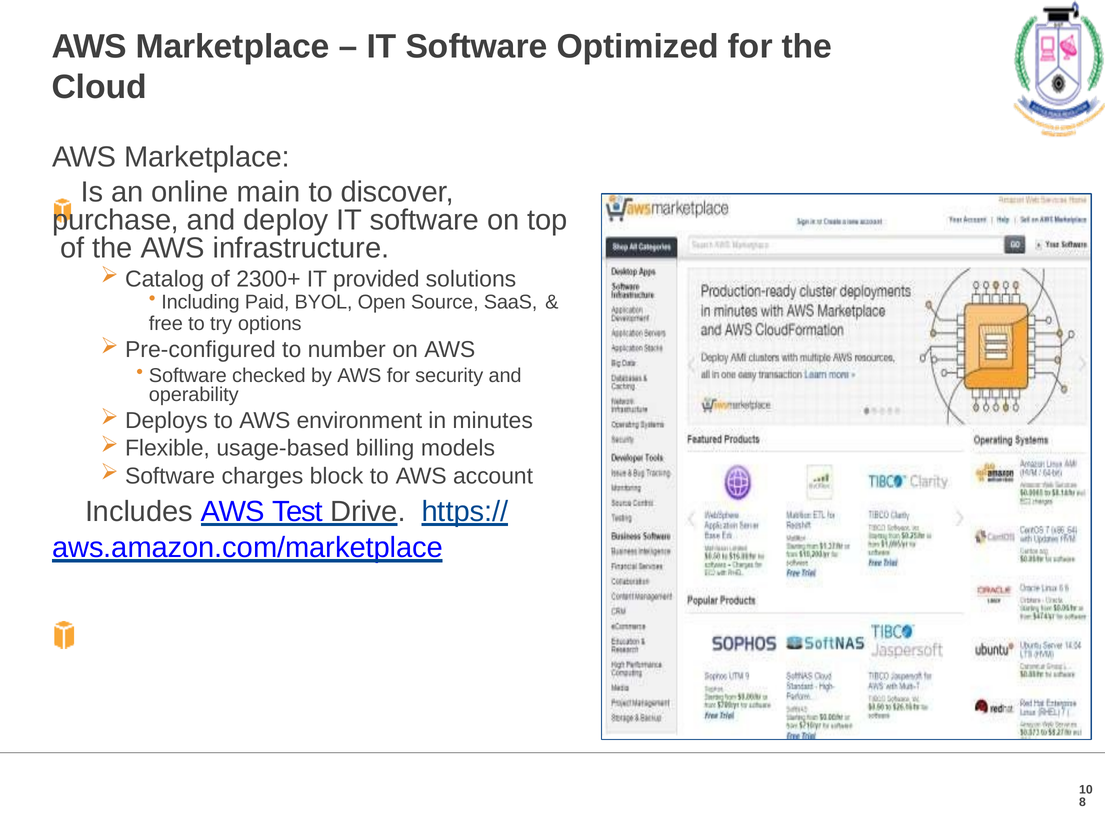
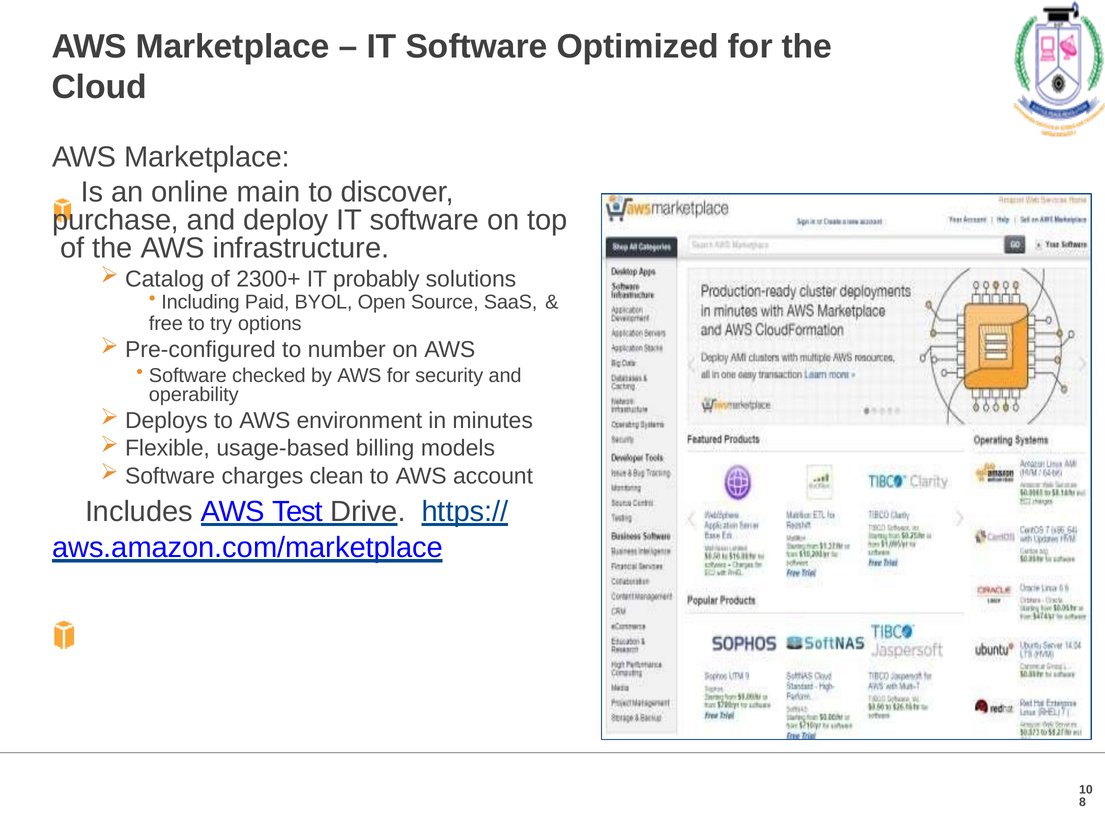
provided: provided -> probably
block: block -> clean
